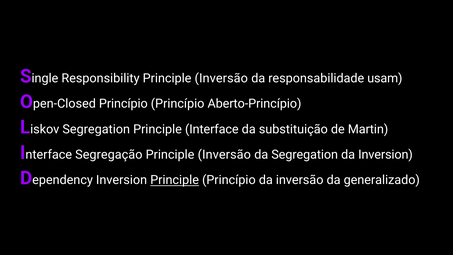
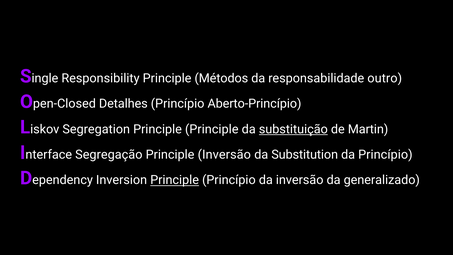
Responsibility Principle Inversão: Inversão -> Métodos
usam: usam -> outro
Princípio at (123, 104): Princípio -> Detalhes
Principle Interface: Interface -> Principle
substituição underline: none -> present
da Segregation: Segregation -> Substitution
da Inversion: Inversion -> Princípio
